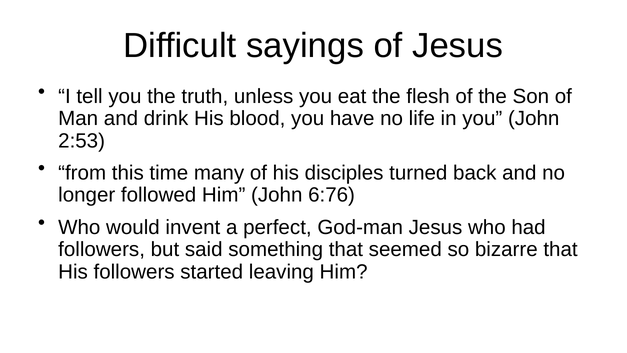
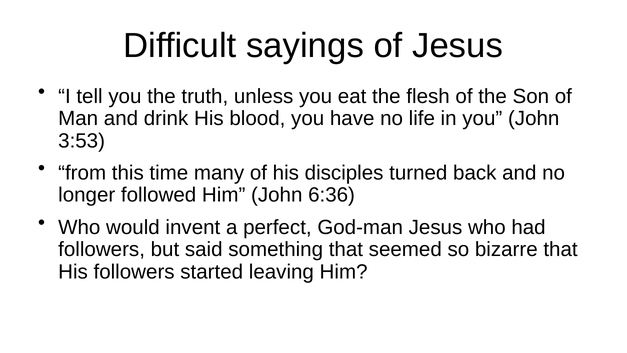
2:53: 2:53 -> 3:53
6:76: 6:76 -> 6:36
